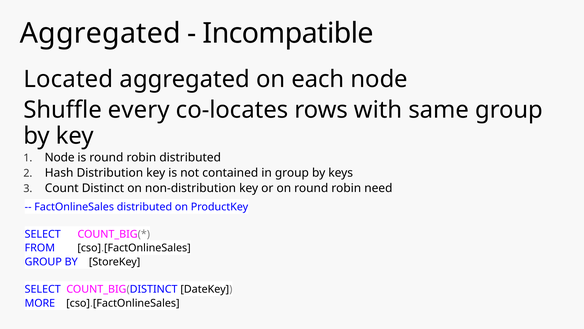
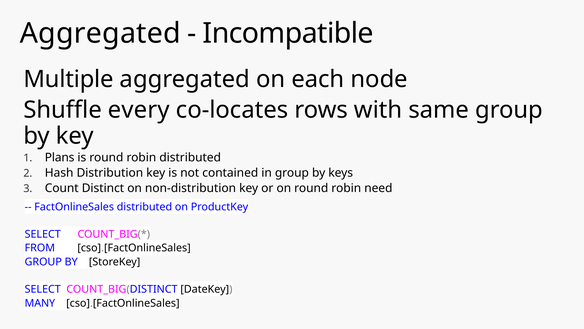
Located: Located -> Multiple
Node at (60, 157): Node -> Plans
MORE: MORE -> MANY
